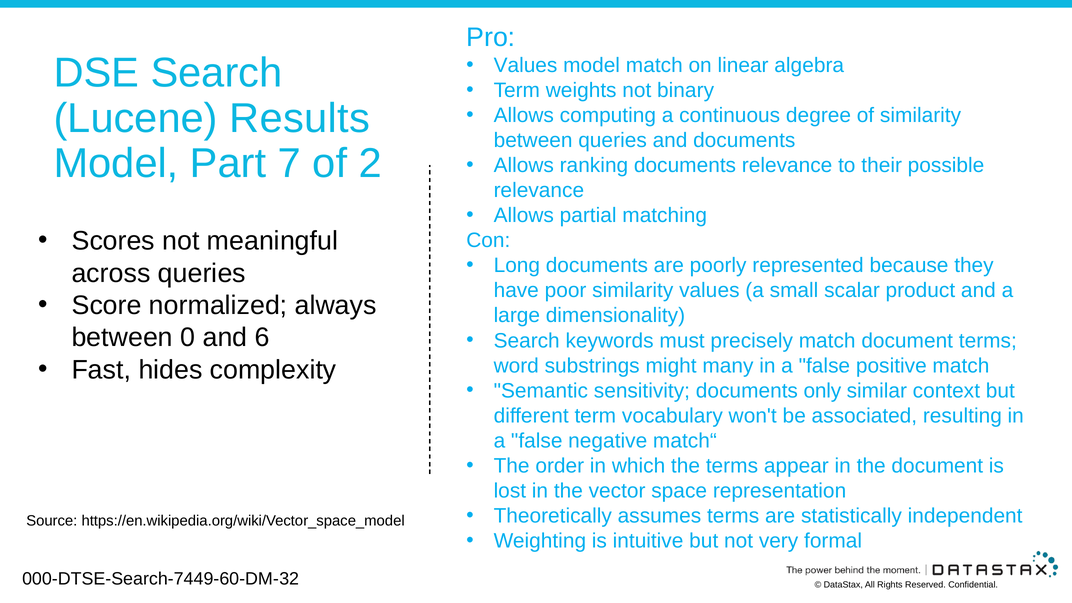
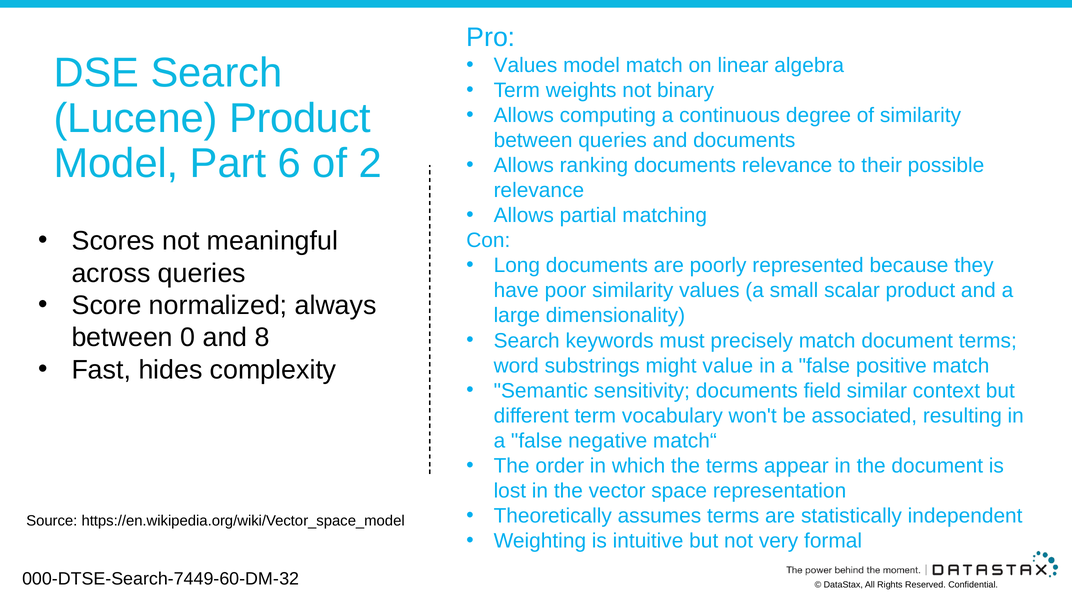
Lucene Results: Results -> Product
7: 7 -> 6
6: 6 -> 8
many: many -> value
only: only -> field
